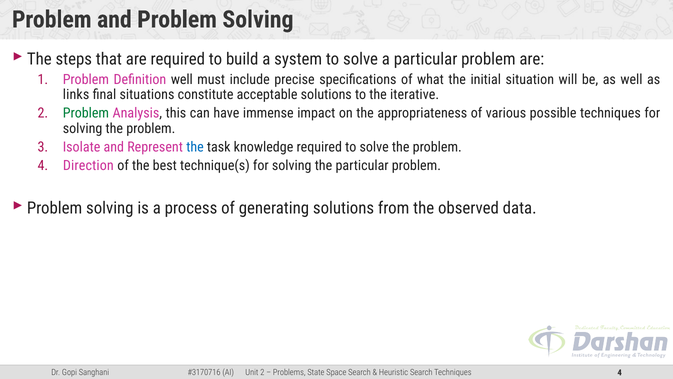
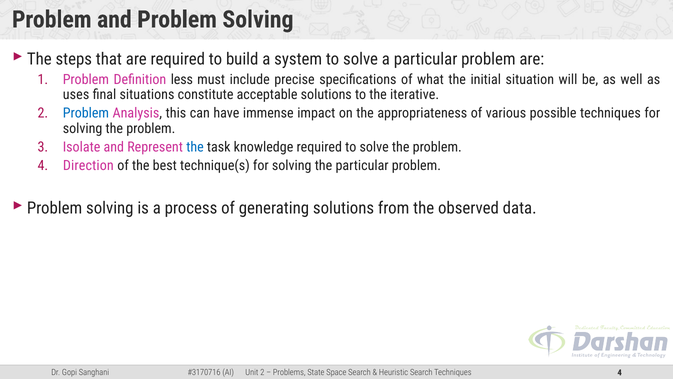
Definition well: well -> less
links: links -> uses
Problem at (86, 113) colour: green -> blue
